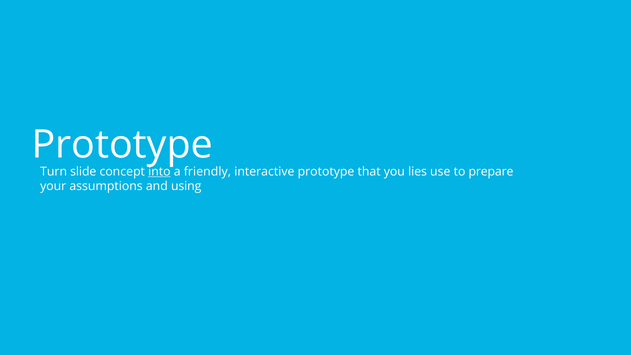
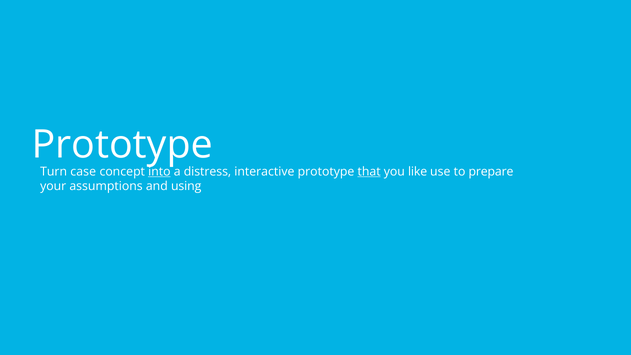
slide: slide -> case
friendly: friendly -> distress
that underline: none -> present
lies: lies -> like
